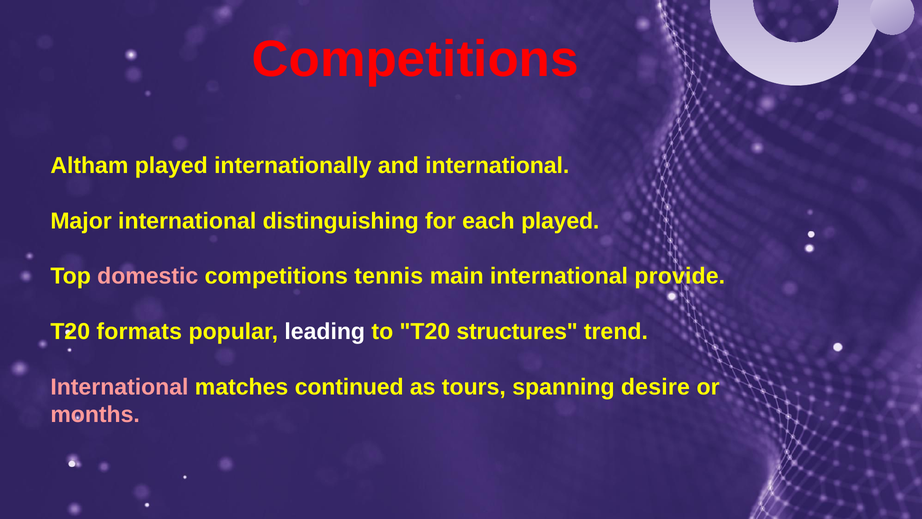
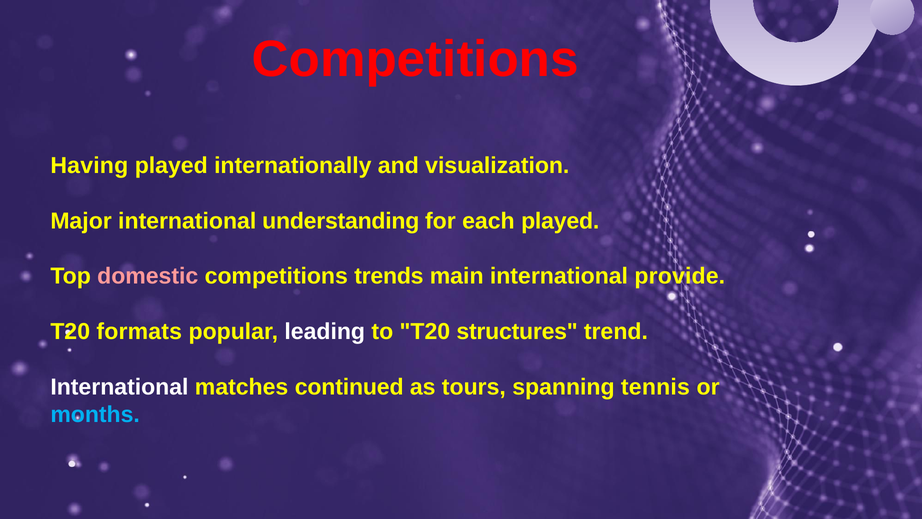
Altham: Altham -> Having
and international: international -> visualization
distinguishing: distinguishing -> understanding
tennis: tennis -> trends
International at (119, 387) colour: pink -> white
desire: desire -> tennis
months colour: pink -> light blue
